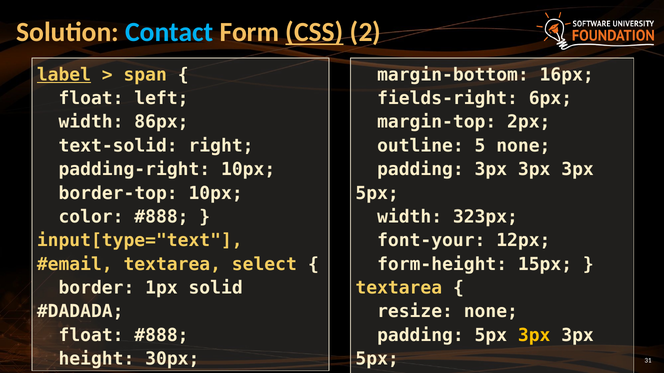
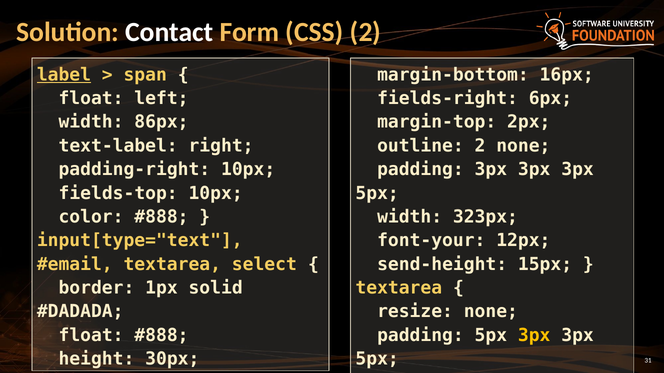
Contact colour: light blue -> white
CSS underline: present -> none
text-solid: text-solid -> text-label
outline 5: 5 -> 2
border-top: border-top -> fields-top
form-height: form-height -> send-height
